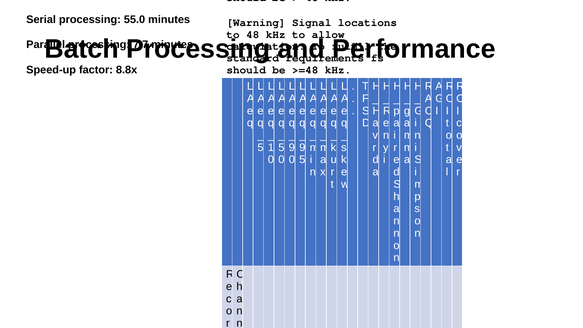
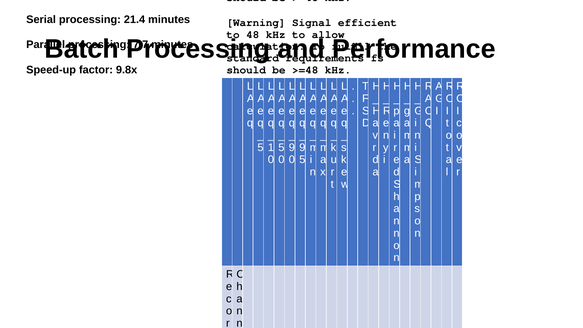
55.0: 55.0 -> 21.4
Signal locations: locations -> efficient
8.8x: 8.8x -> 9.8x
